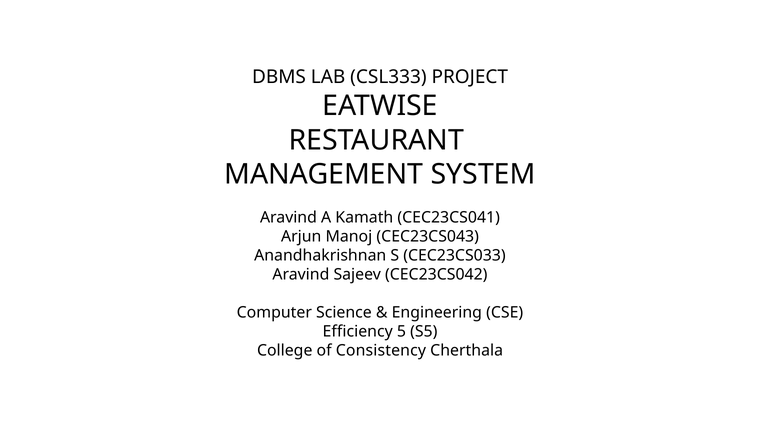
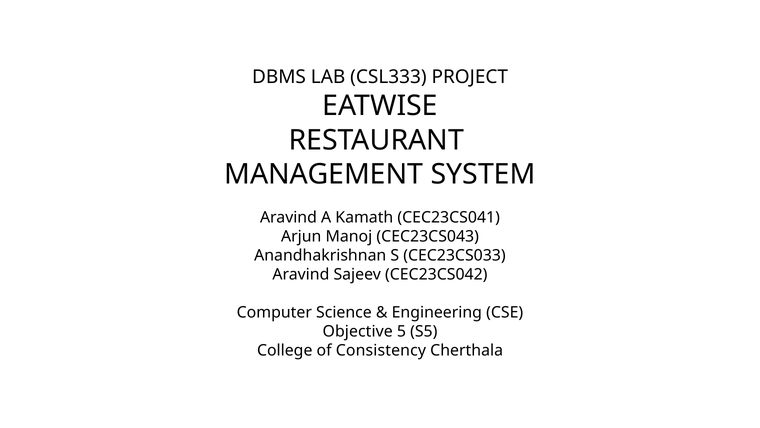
Efficiency: Efficiency -> Objective
